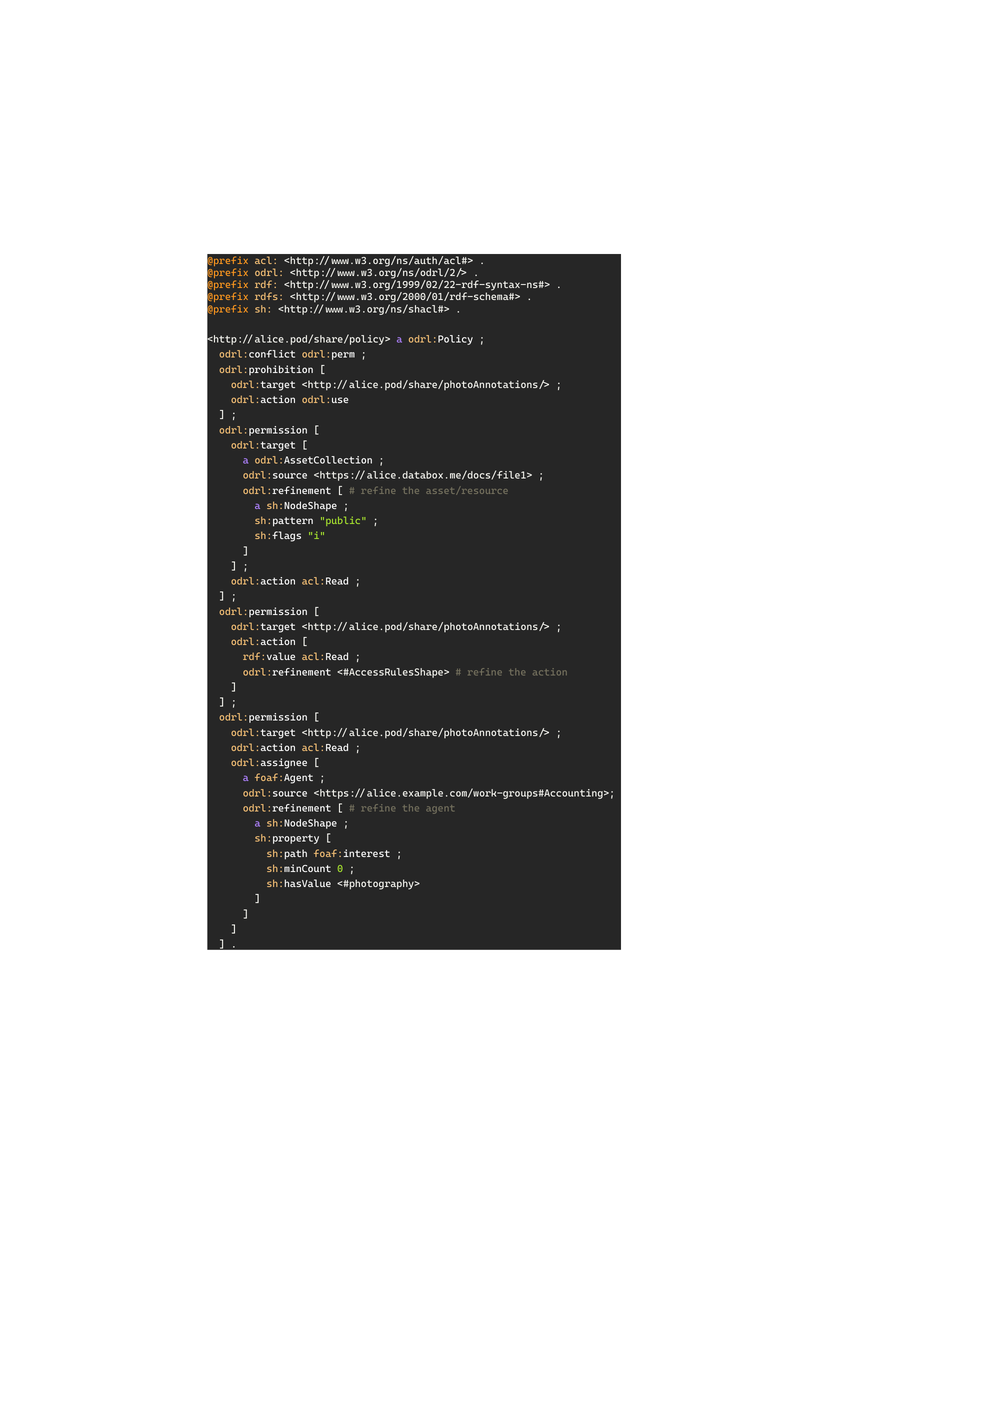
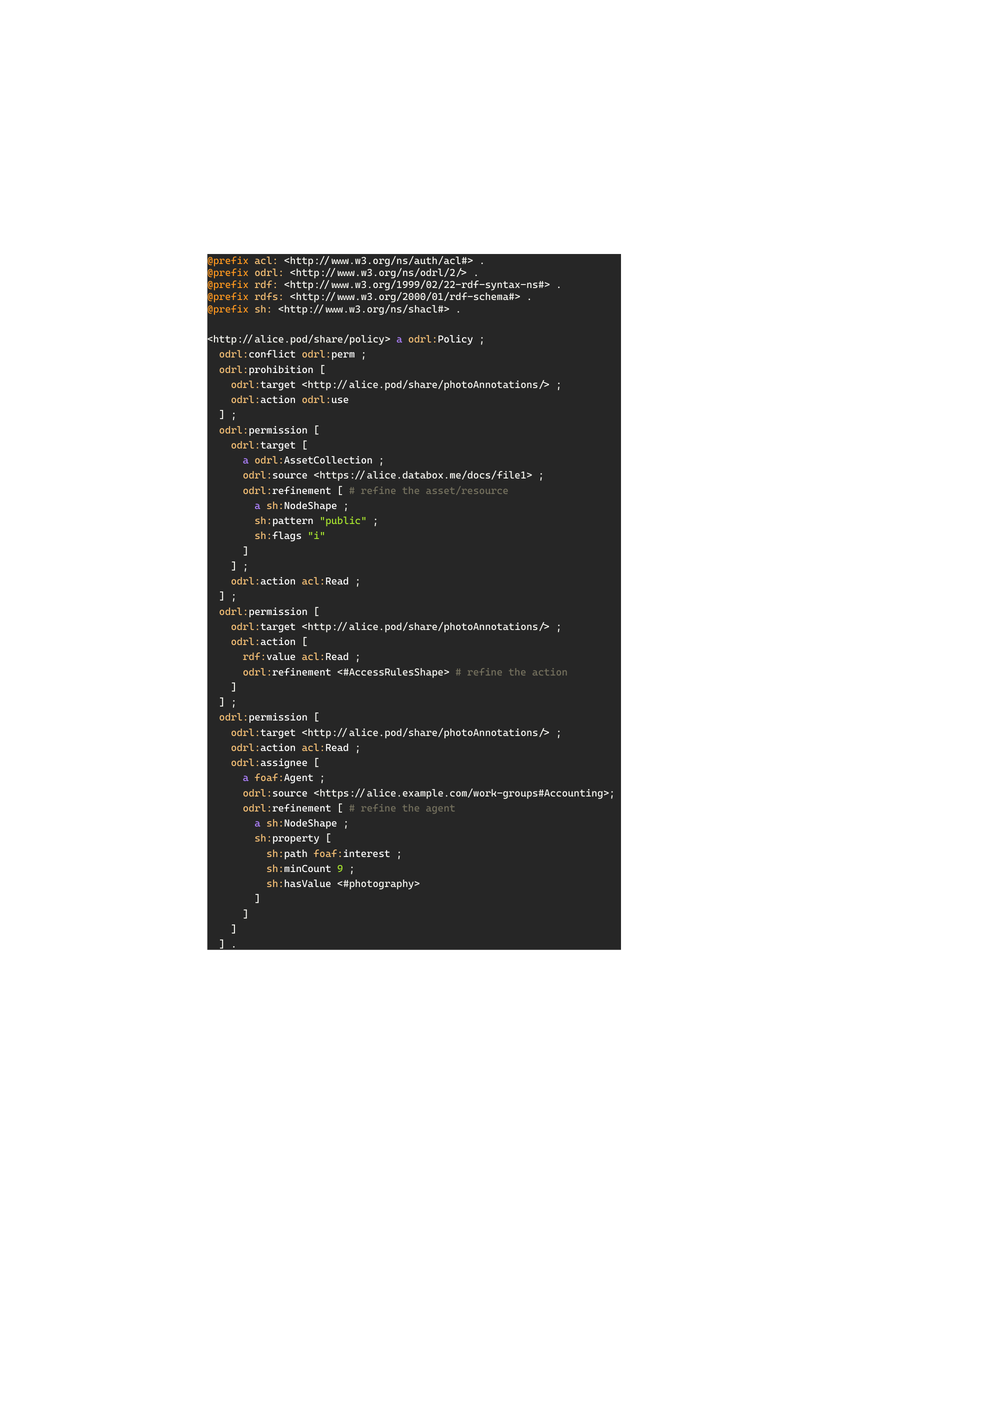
0: 0 -> 9
